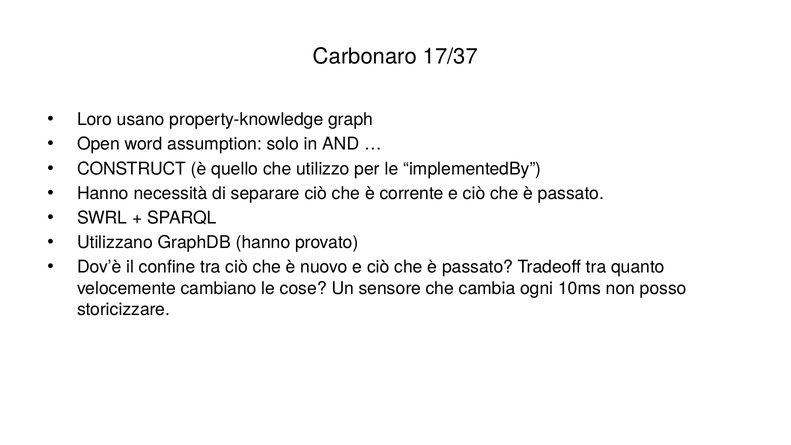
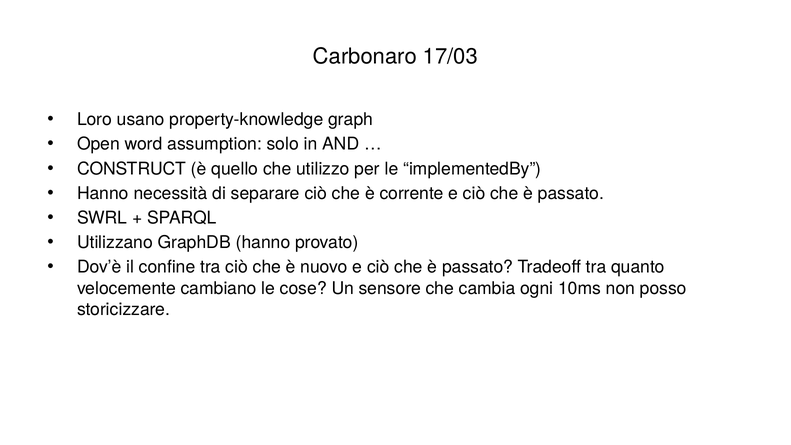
17/37: 17/37 -> 17/03
